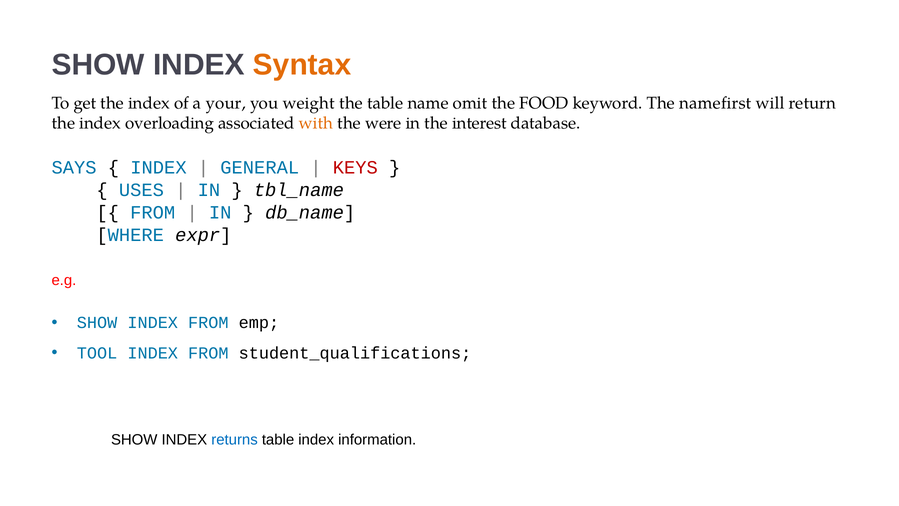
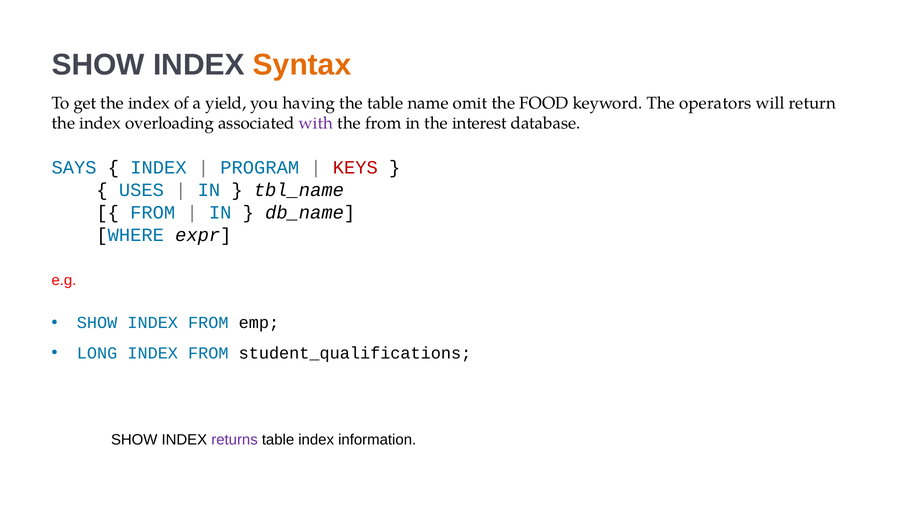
your: your -> yield
weight: weight -> having
namefirst: namefirst -> operators
with colour: orange -> purple
the were: were -> from
GENERAL: GENERAL -> PROGRAM
TOOL: TOOL -> LONG
returns colour: blue -> purple
